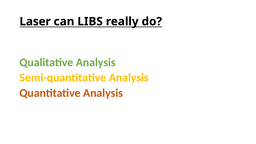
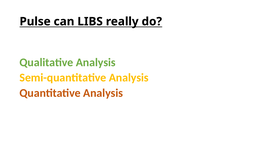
Laser: Laser -> Pulse
